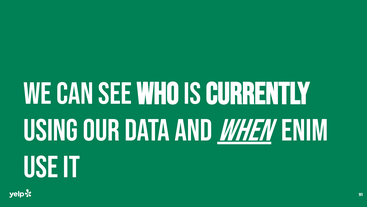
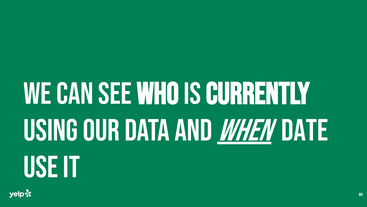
enim: enim -> date
